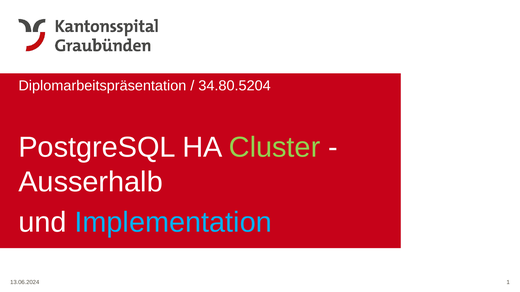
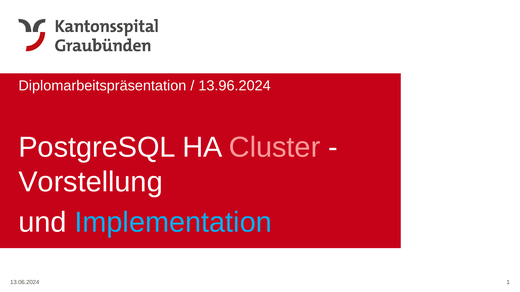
34.80.5204: 34.80.5204 -> 13.96.2024
Cluster colour: light green -> pink
Ausserhalb: Ausserhalb -> Vorstellung
